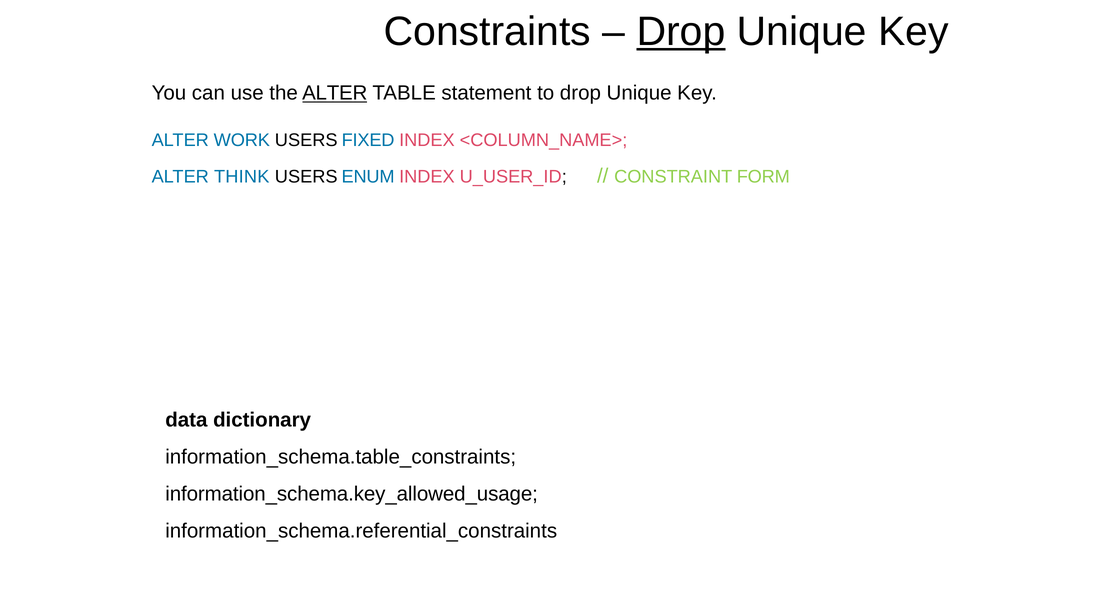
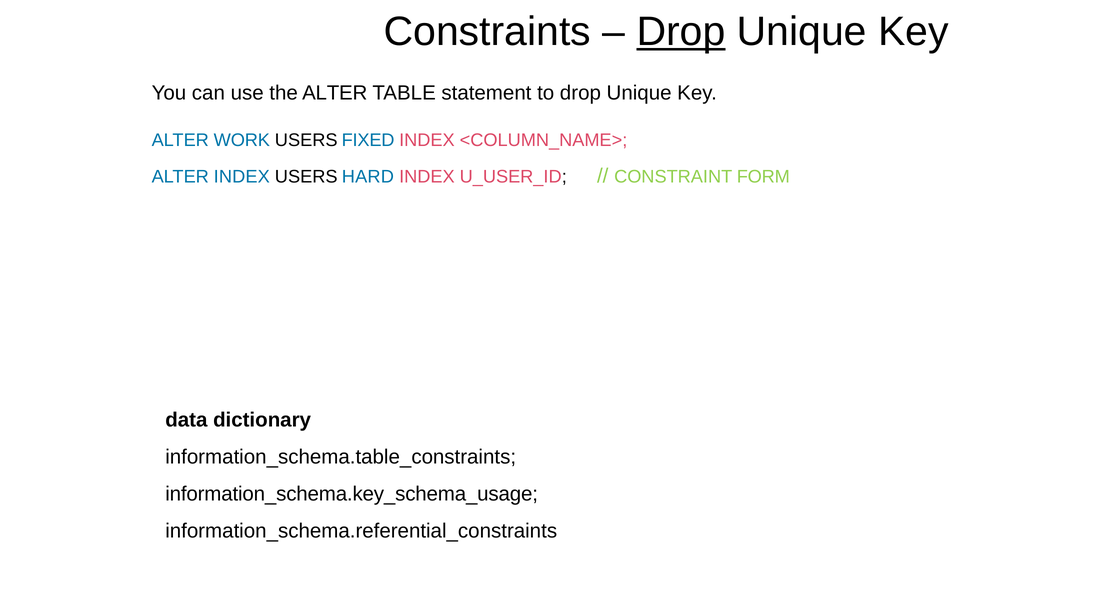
ALTER at (335, 93) underline: present -> none
ALTER THINK: THINK -> INDEX
ENUM: ENUM -> HARD
information_schema.key_allowed_usage: information_schema.key_allowed_usage -> information_schema.key_schema_usage
